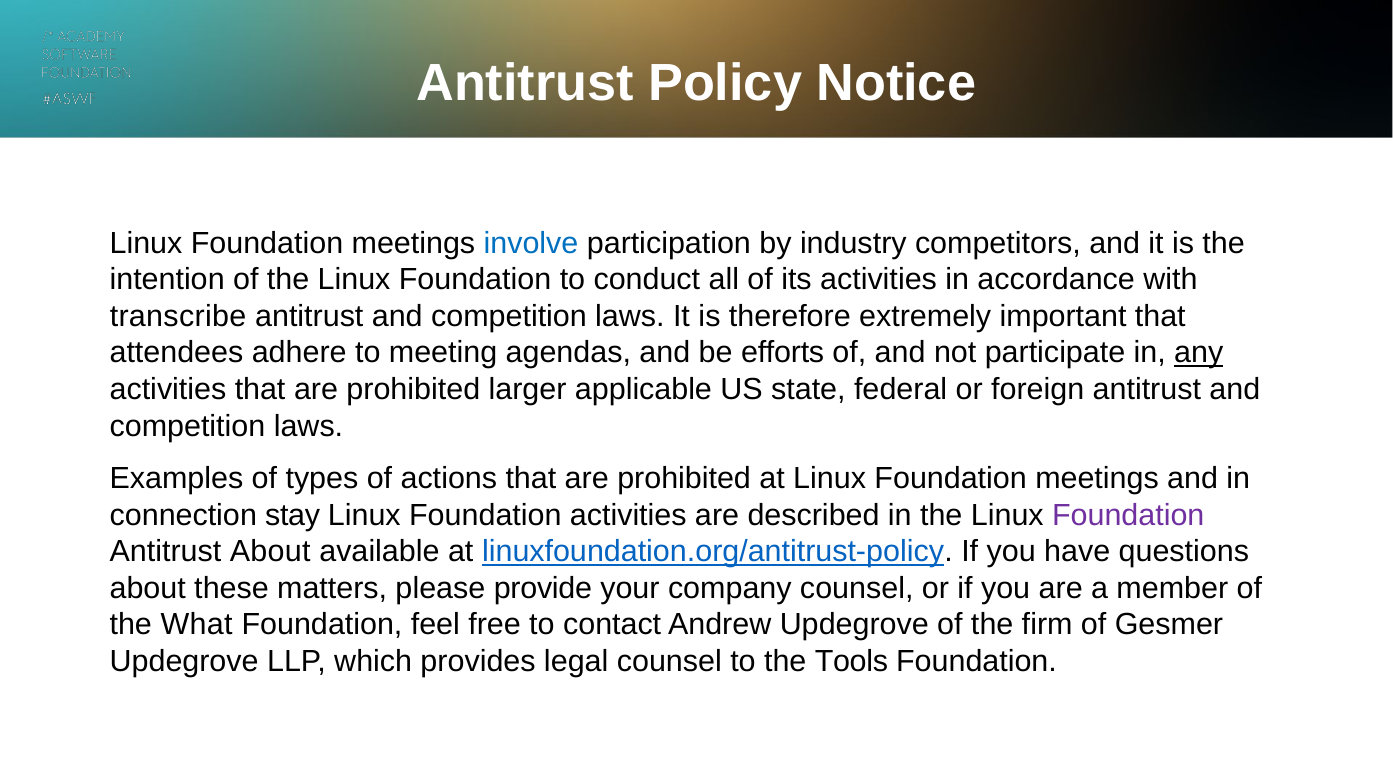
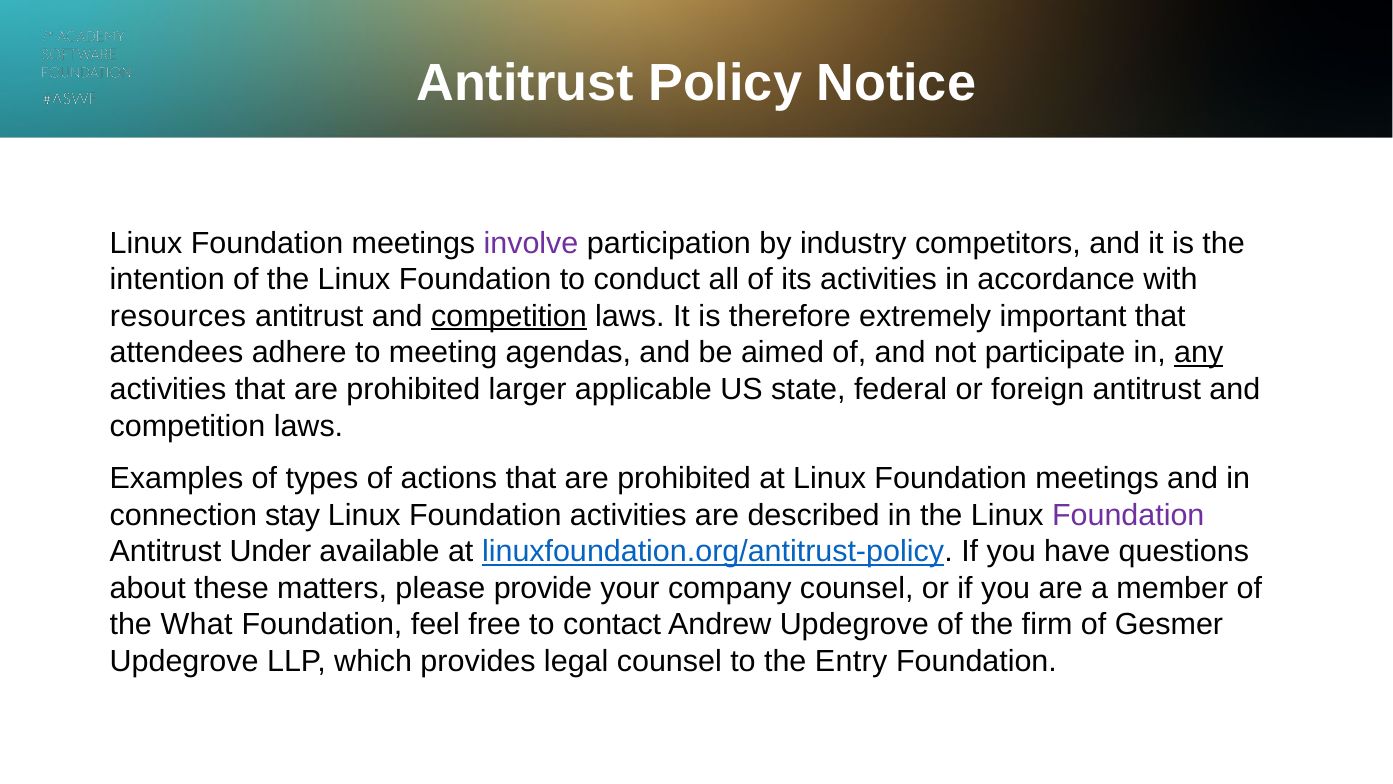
involve colour: blue -> purple
transcribe: transcribe -> resources
competition at (509, 316) underline: none -> present
efforts: efforts -> aimed
Antitrust About: About -> Under
Tools: Tools -> Entry
